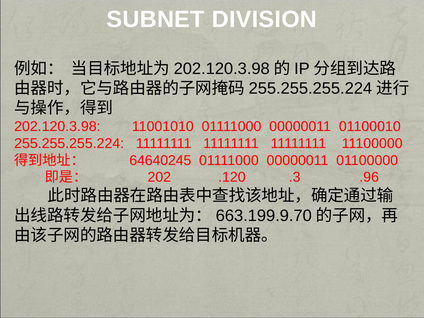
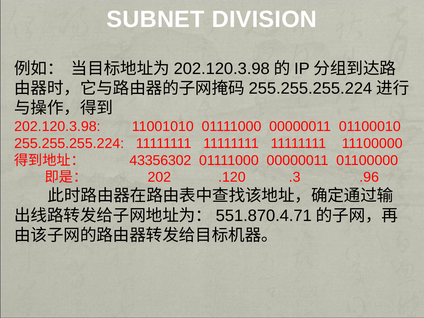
64640245: 64640245 -> 43356302
663.199.9.70: 663.199.9.70 -> 551.870.4.71
